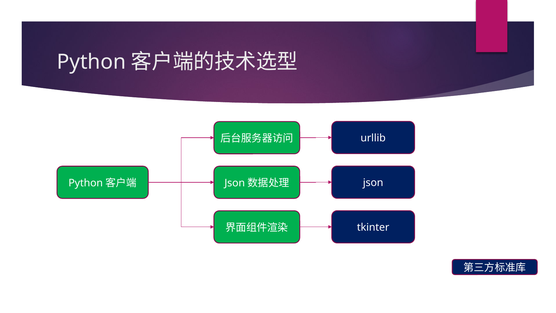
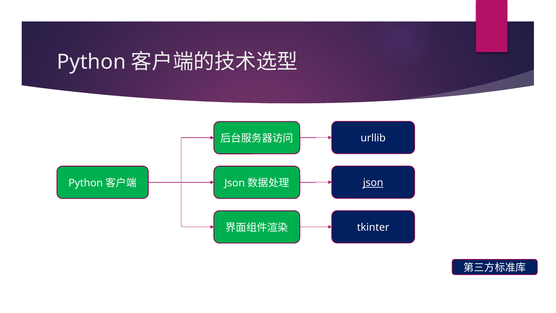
json underline: none -> present
